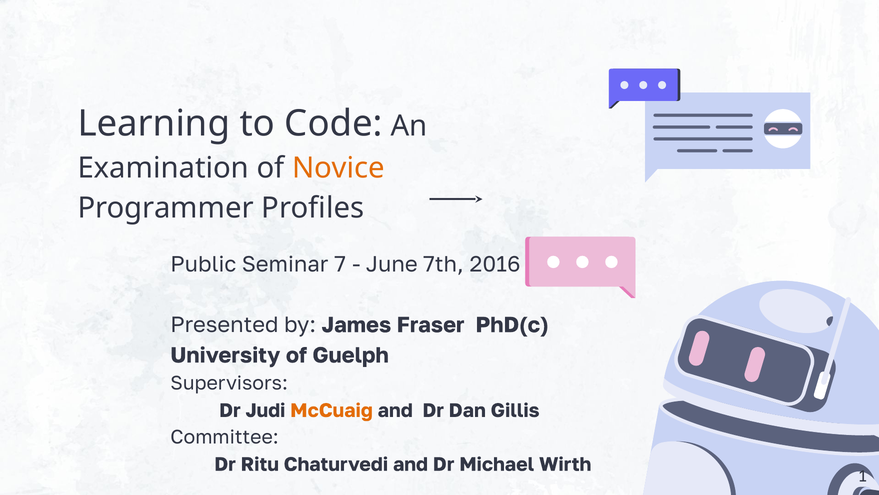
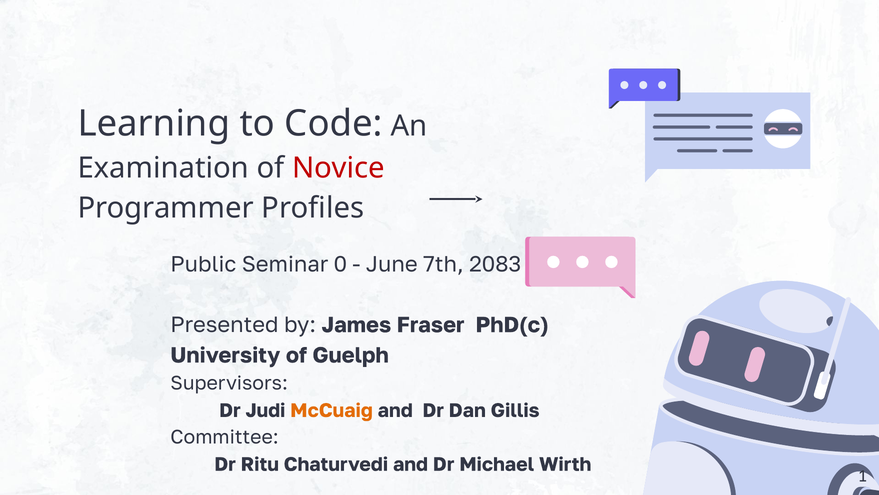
Novice colour: orange -> red
7: 7 -> 0
2016: 2016 -> 2083
